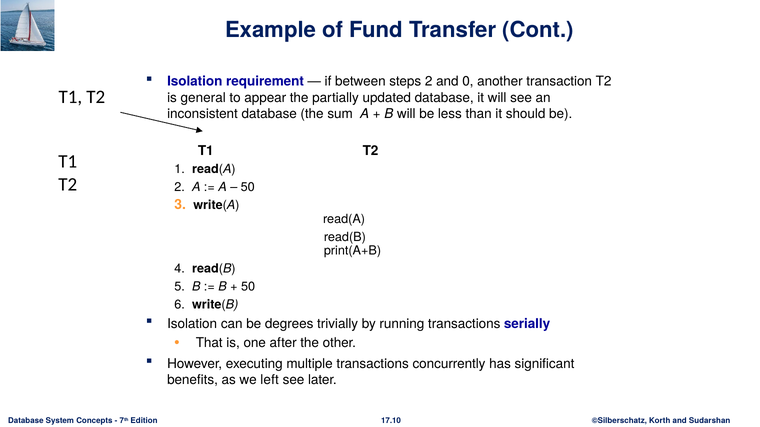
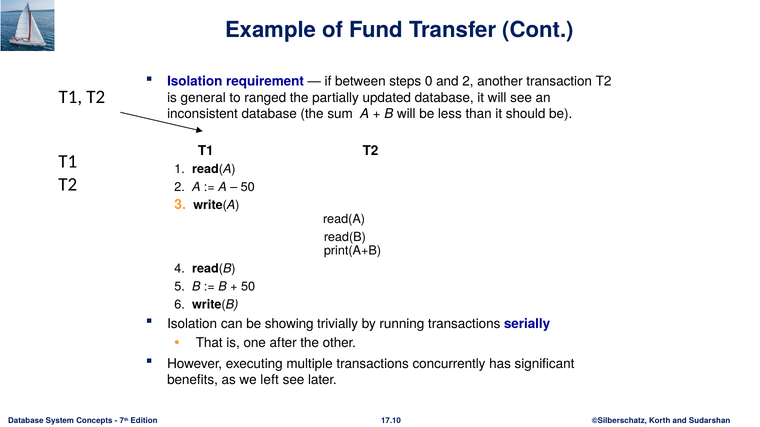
steps 2: 2 -> 0
and 0: 0 -> 2
appear: appear -> ranged
degrees: degrees -> showing
